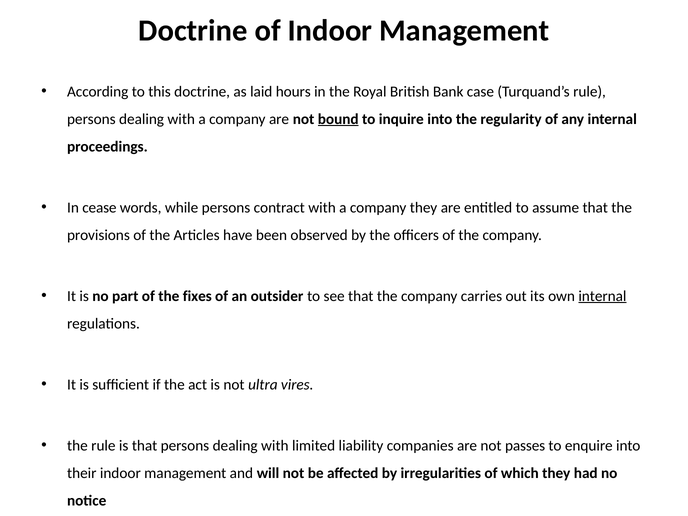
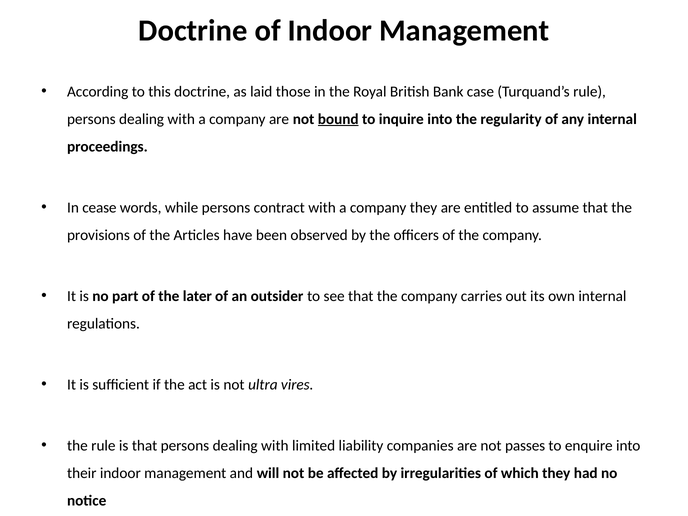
hours: hours -> those
fixes: fixes -> later
internal at (602, 296) underline: present -> none
